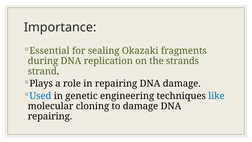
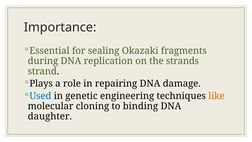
like colour: blue -> orange
to damage: damage -> binding
repairing at (50, 116): repairing -> daughter
